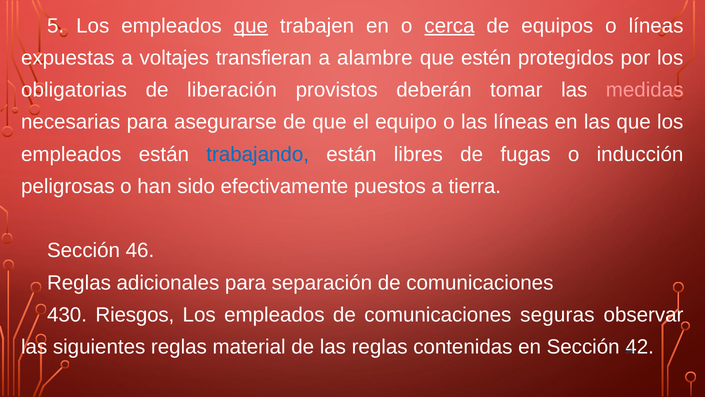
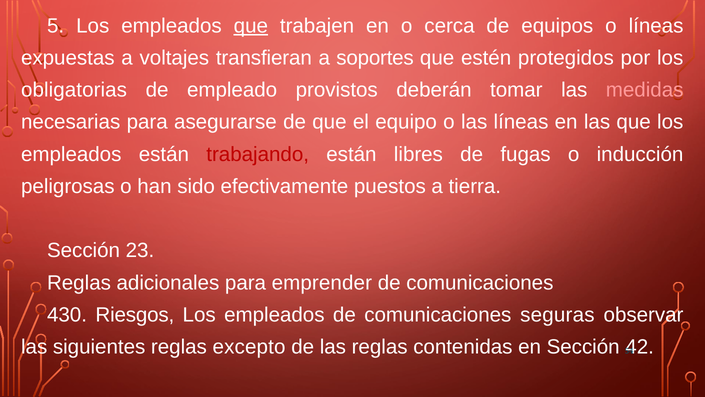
cerca underline: present -> none
alambre: alambre -> soportes
liberación: liberación -> empleado
trabajando colour: blue -> red
46: 46 -> 23
separación: separación -> emprender
material: material -> excepto
